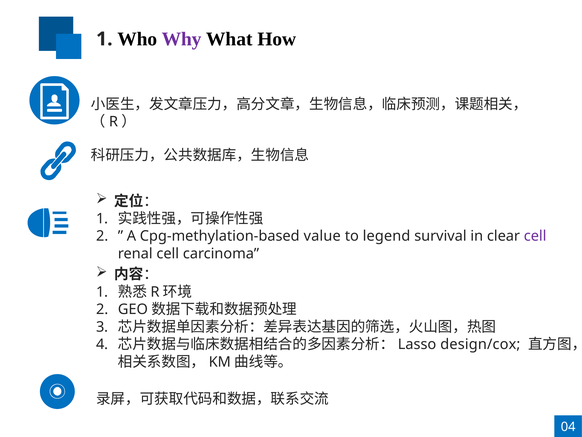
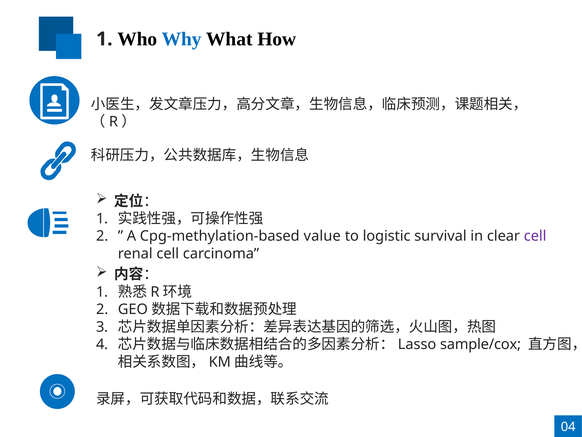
Why colour: purple -> blue
legend: legend -> logistic
design/cox: design/cox -> sample/cox
